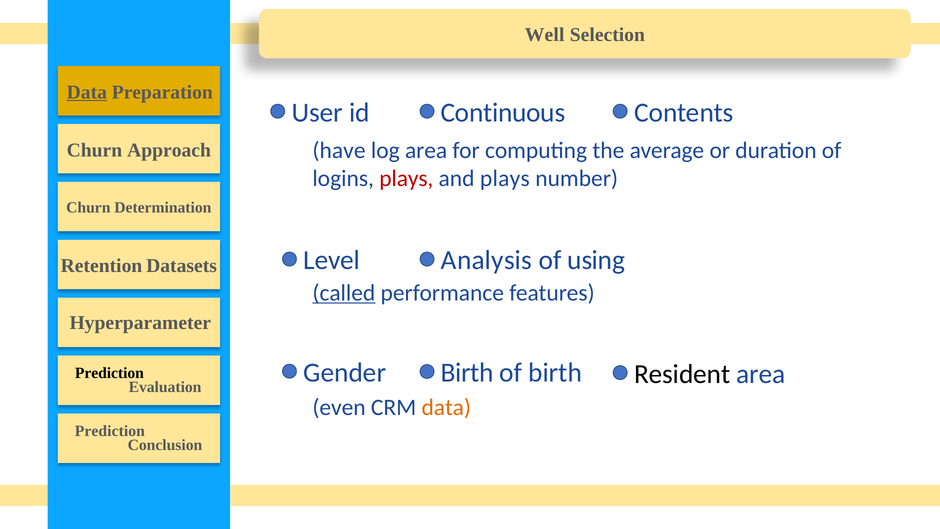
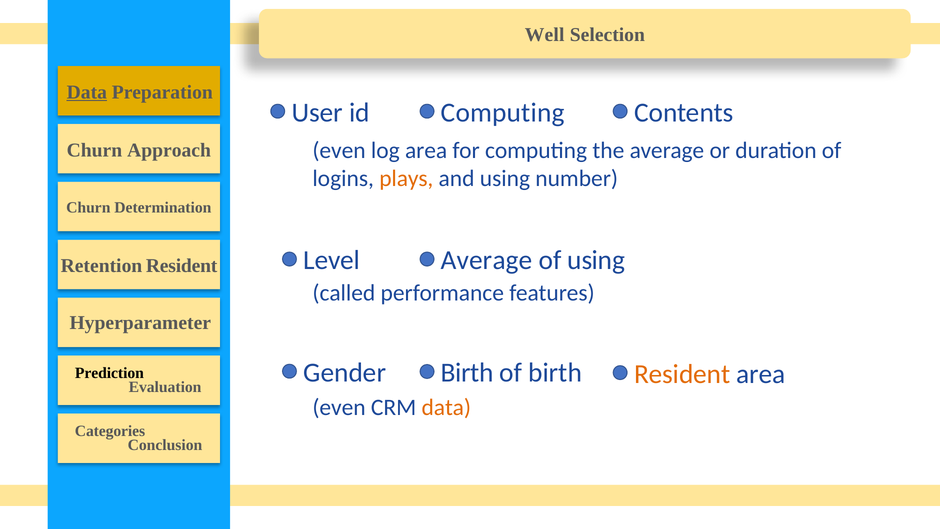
id Continuous: Continuous -> Computing
have at (339, 150): have -> even
plays at (406, 178) colour: red -> orange
and plays: plays -> using
Analysis at (487, 260): Analysis -> Average
Retention Datasets: Datasets -> Resident
called underline: present -> none
Resident at (682, 374) colour: black -> orange
Prediction at (110, 431): Prediction -> Categories
